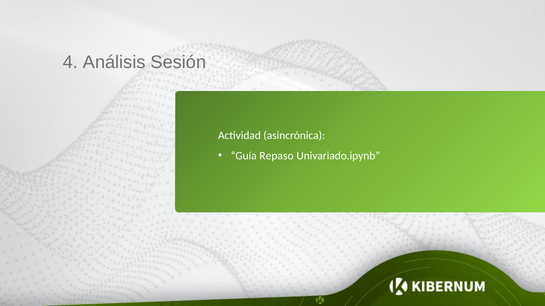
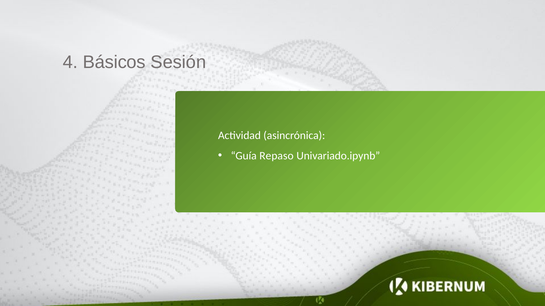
Análisis: Análisis -> Básicos
